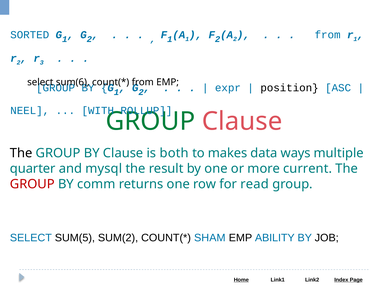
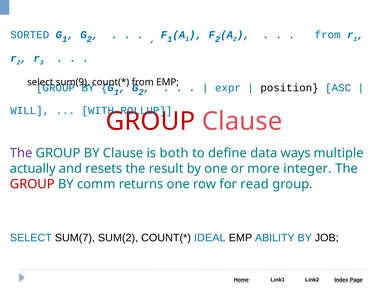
sum(6: sum(6 -> sum(9
NEEL: NEEL -> WILL
GROUP at (150, 121) colour: green -> red
The at (21, 153) colour: black -> purple
makes: makes -> define
quarter: quarter -> actually
mysql: mysql -> resets
current: current -> integer
SUM(5: SUM(5 -> SUM(7
SHAM: SHAM -> IDEAL
